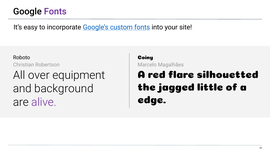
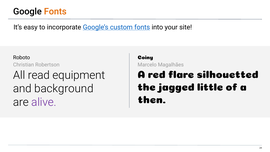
Fonts at (55, 11) colour: purple -> orange
over: over -> read
edge: edge -> then
